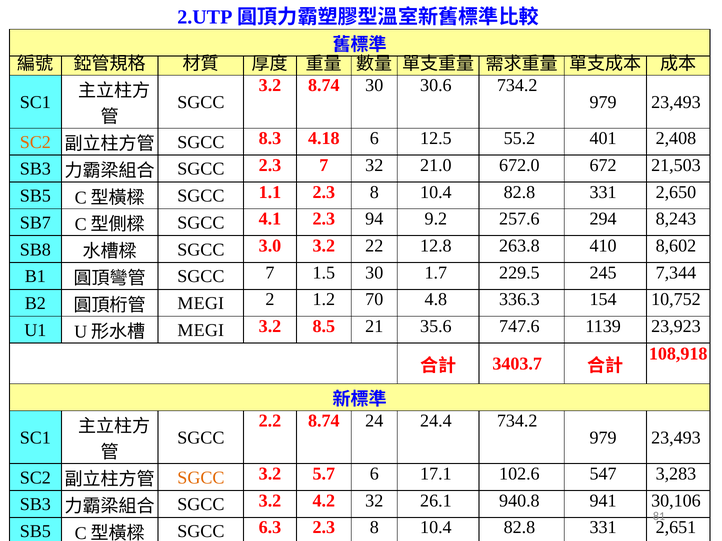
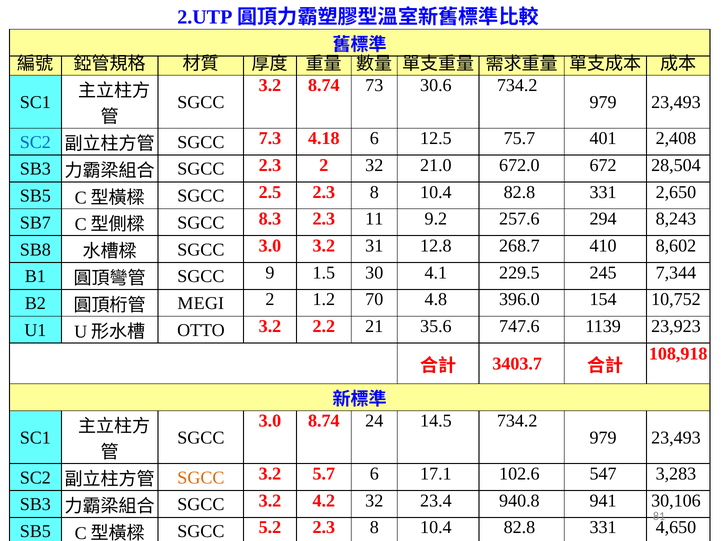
8.74 30: 30 -> 73
SC2 at (35, 142) colour: orange -> blue
8.3: 8.3 -> 7.3
55.2: 55.2 -> 75.7
2.3 7: 7 -> 2
21,503: 21,503 -> 28,504
1.1: 1.1 -> 2.5
4.1: 4.1 -> 8.3
94: 94 -> 11
22: 22 -> 31
263.8: 263.8 -> 268.7
SGCC 7: 7 -> 9
1.7: 1.7 -> 4.1
336.3: 336.3 -> 396.0
MEGI at (201, 331): MEGI -> OTTO
8.5: 8.5 -> 2.2
2.2 at (270, 421): 2.2 -> 3.0
24.4: 24.4 -> 14.5
26.1: 26.1 -> 23.4
6.3: 6.3 -> 5.2
2,651: 2,651 -> 4,650
